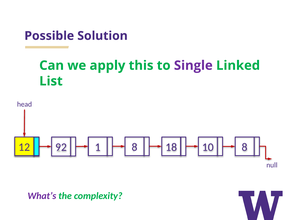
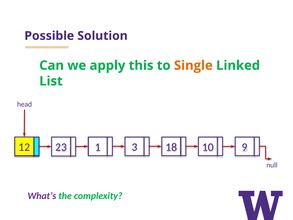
Single colour: purple -> orange
92: 92 -> 23
1 8: 8 -> 3
10 8: 8 -> 9
